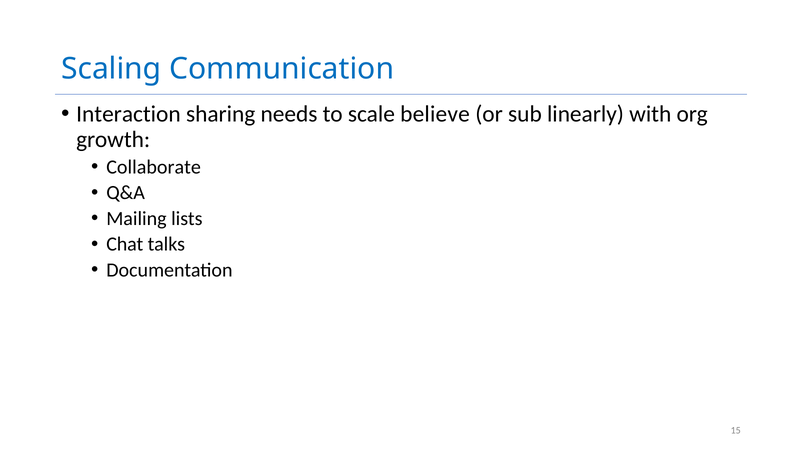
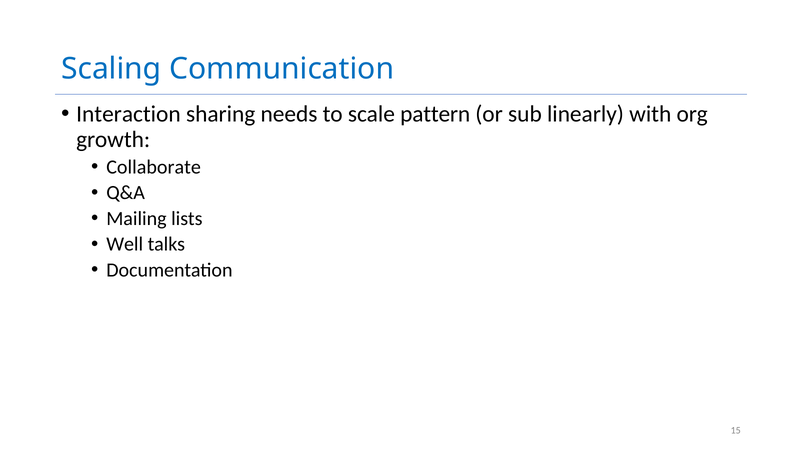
believe: believe -> pattern
Chat: Chat -> Well
